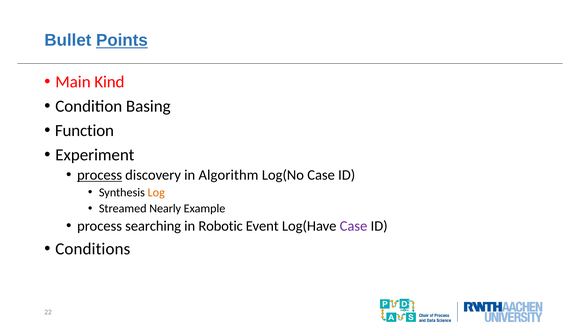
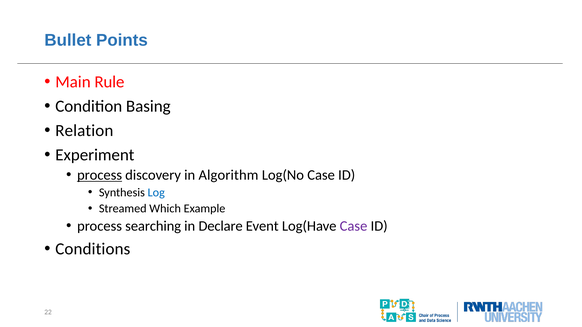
Points underline: present -> none
Kind: Kind -> Rule
Function: Function -> Relation
Log colour: orange -> blue
Nearly: Nearly -> Which
Robotic: Robotic -> Declare
